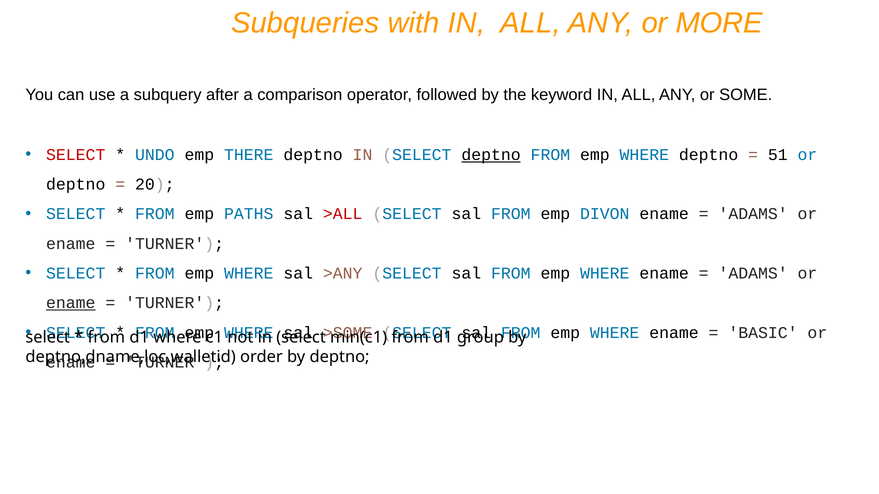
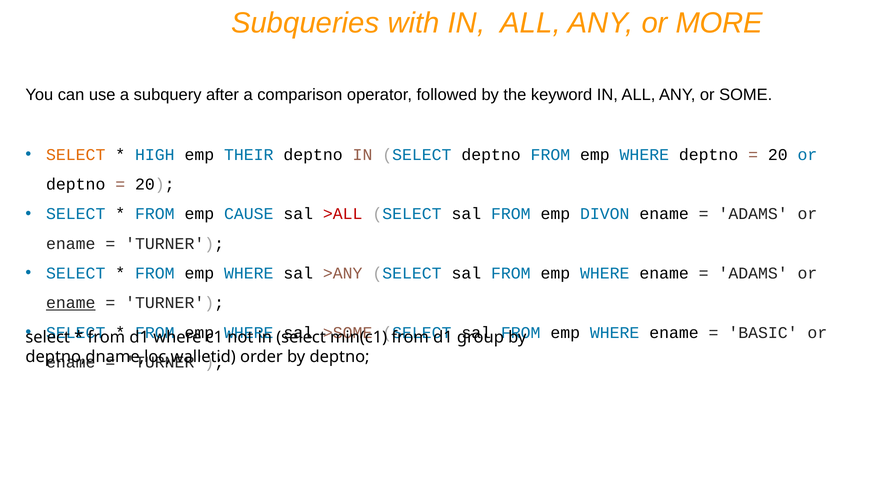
SELECT at (76, 155) colour: red -> orange
UNDO: UNDO -> HIGH
THERE: THERE -> THEIR
deptno at (491, 155) underline: present -> none
51 at (778, 155): 51 -> 20
PATHS: PATHS -> CAUSE
